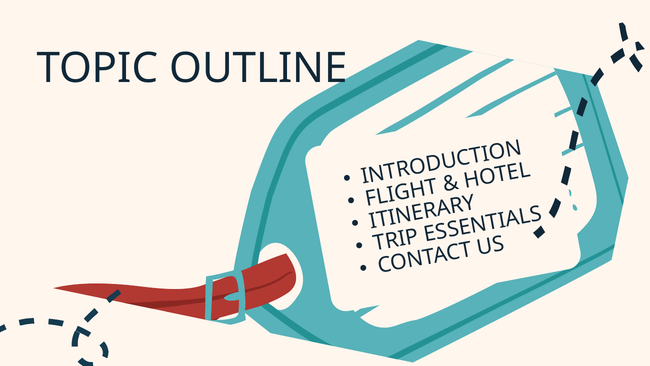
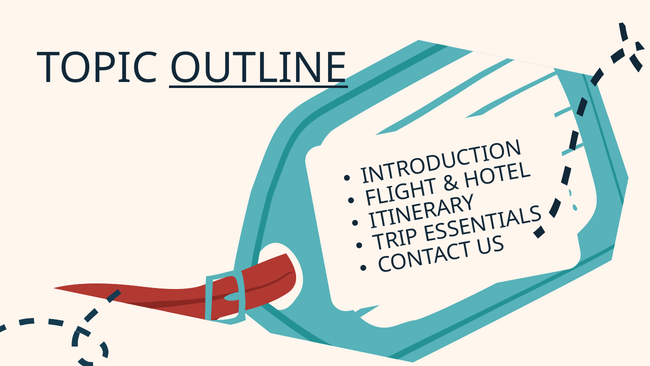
OUTLINE underline: none -> present
